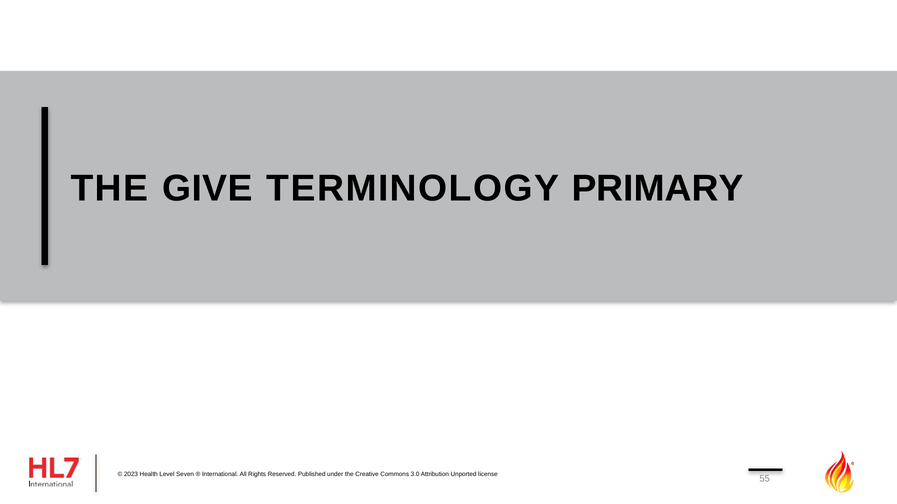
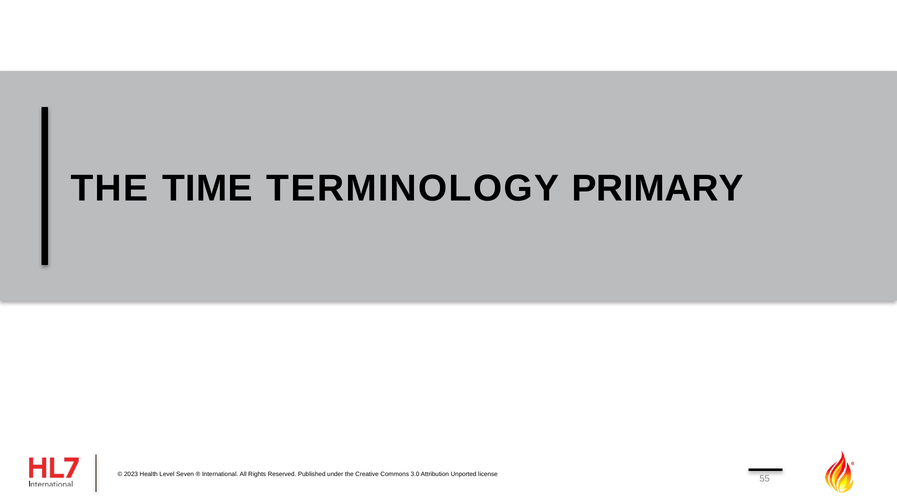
GIVE: GIVE -> TIME
